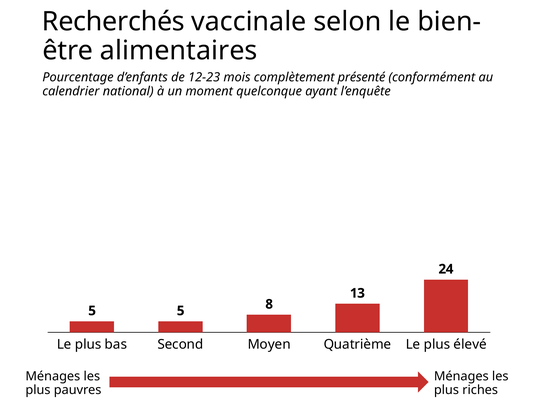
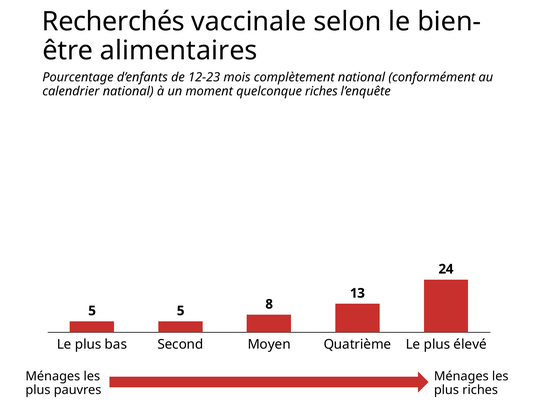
complètement présenté: présenté -> national
quelconque ayant: ayant -> riches
